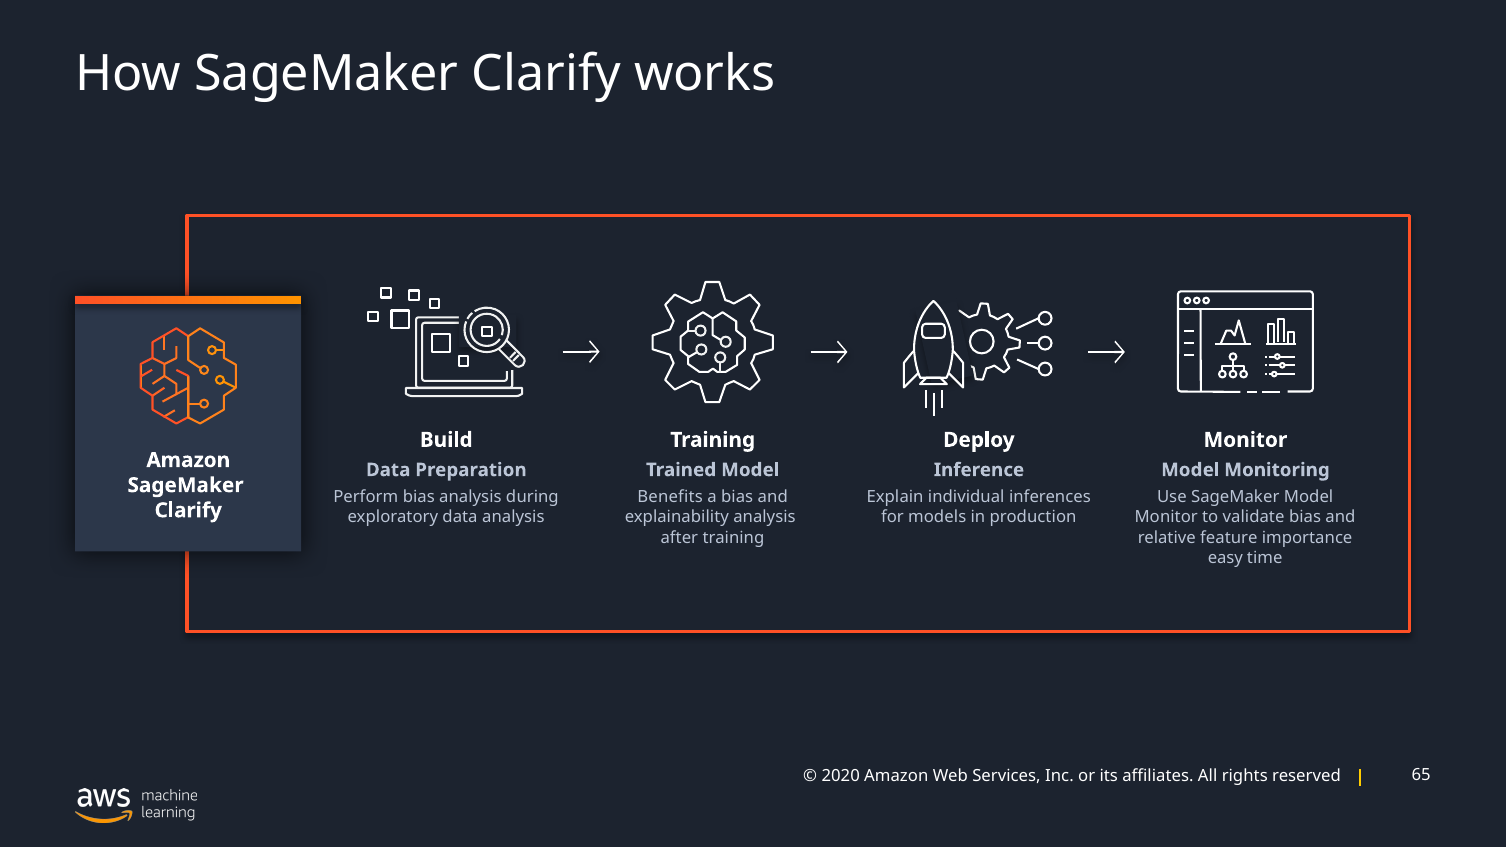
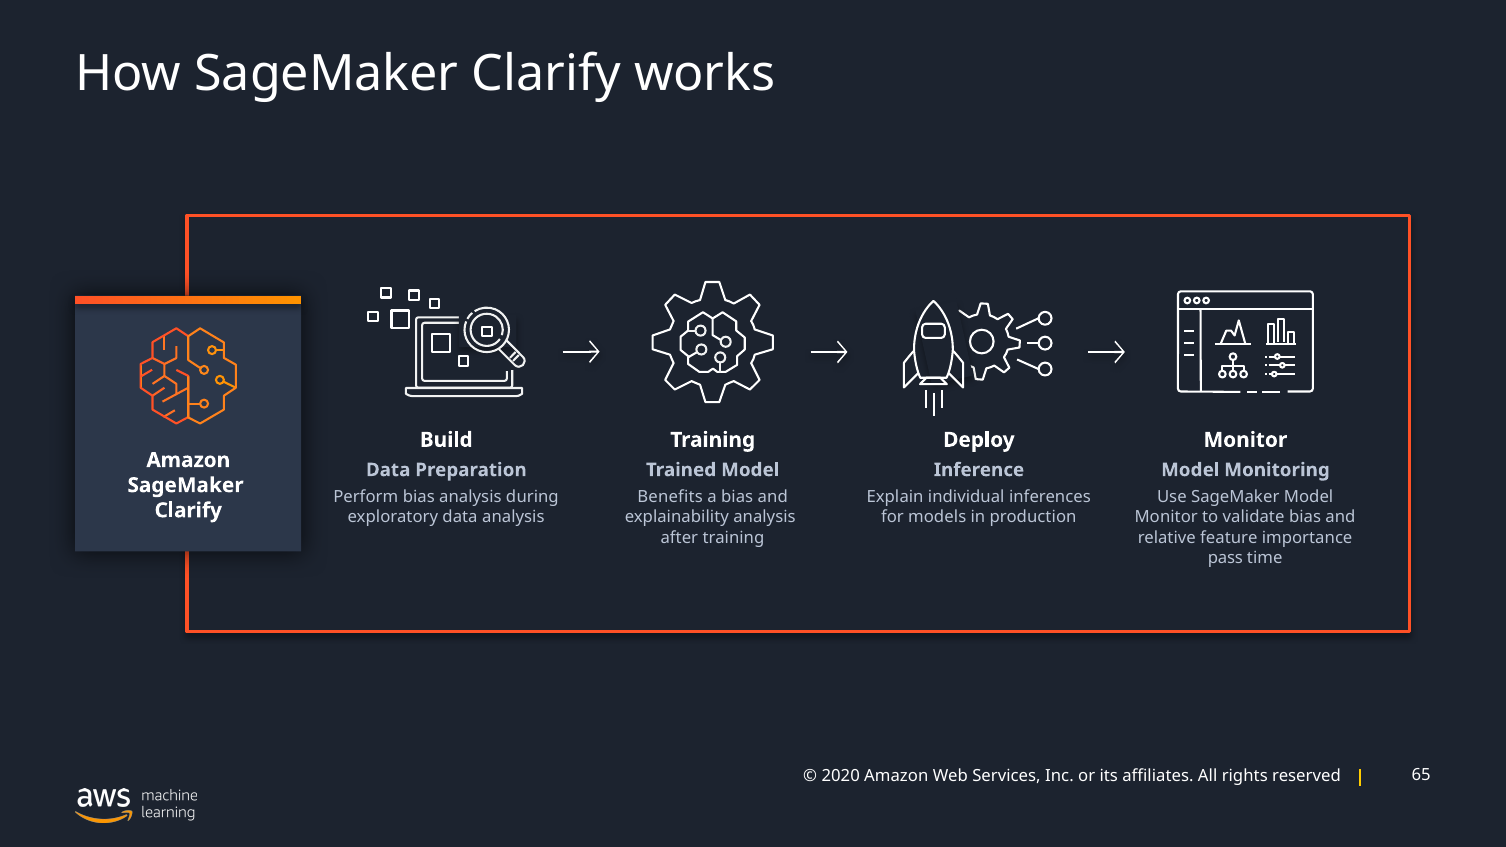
easy: easy -> pass
